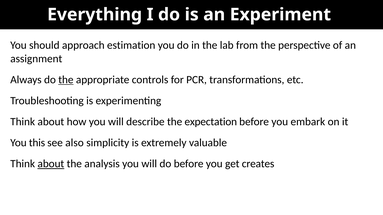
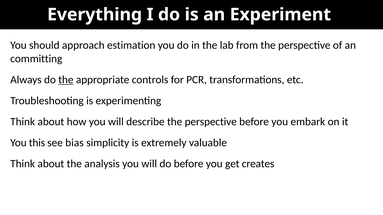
assignment: assignment -> committing
describe the expectation: expectation -> perspective
also: also -> bias
about at (51, 164) underline: present -> none
